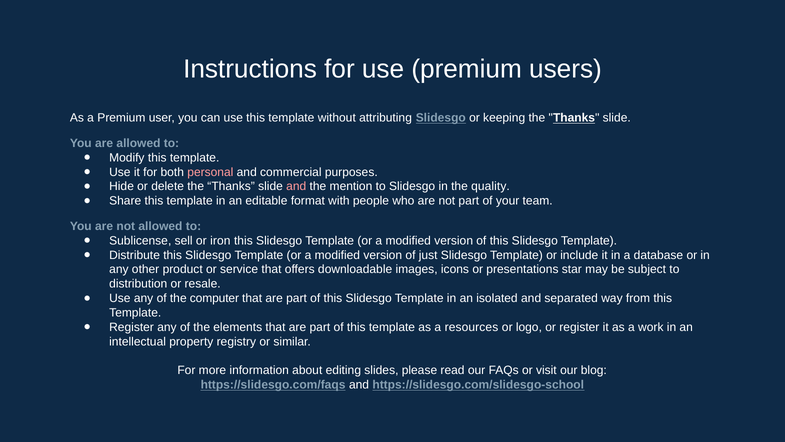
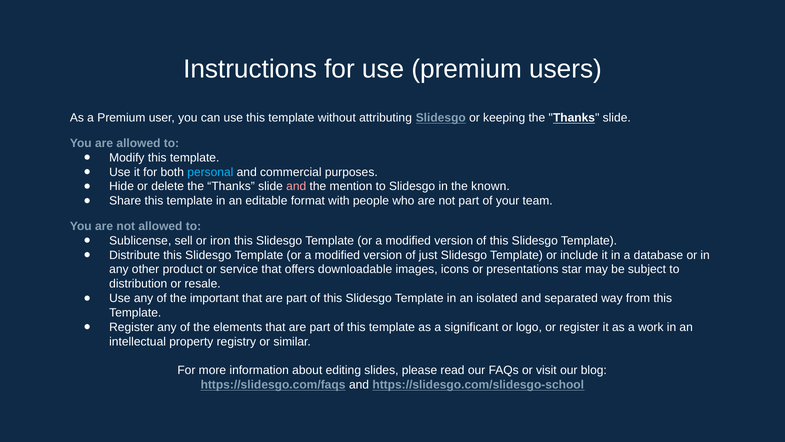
personal colour: pink -> light blue
quality: quality -> known
computer: computer -> important
resources: resources -> significant
